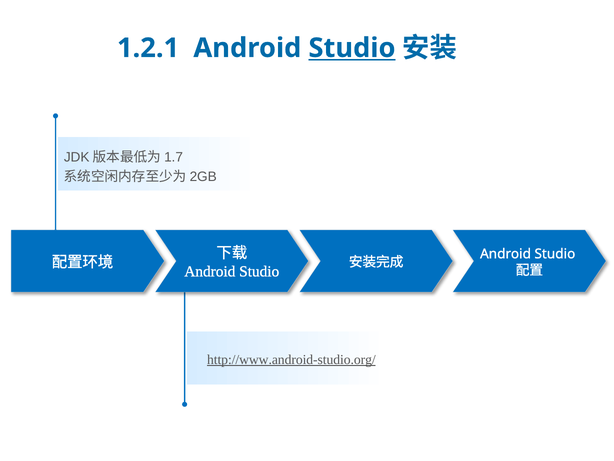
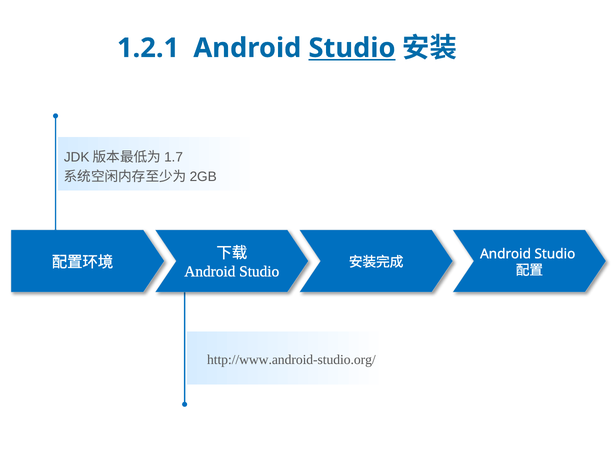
http://www.android-studio.org/ underline: present -> none
